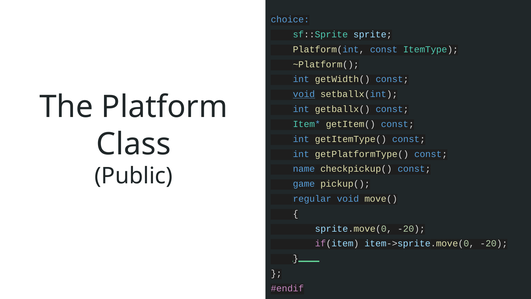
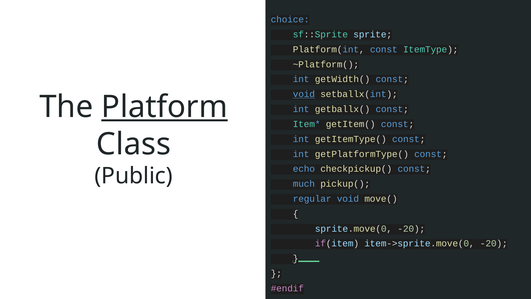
Platform underline: none -> present
name: name -> echo
game: game -> much
